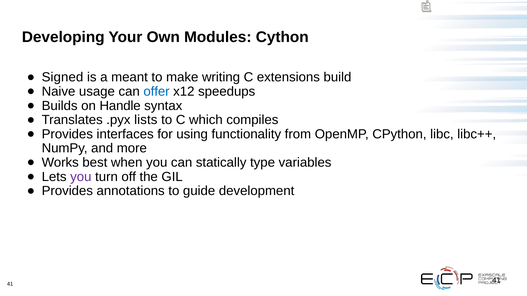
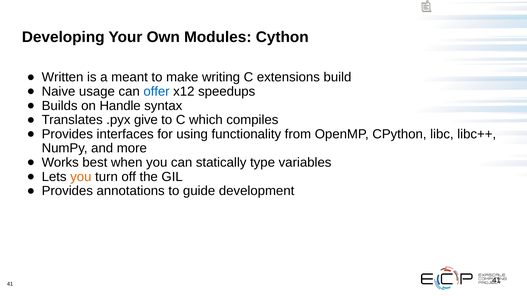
Signed: Signed -> Written
lists: lists -> give
you at (81, 177) colour: purple -> orange
